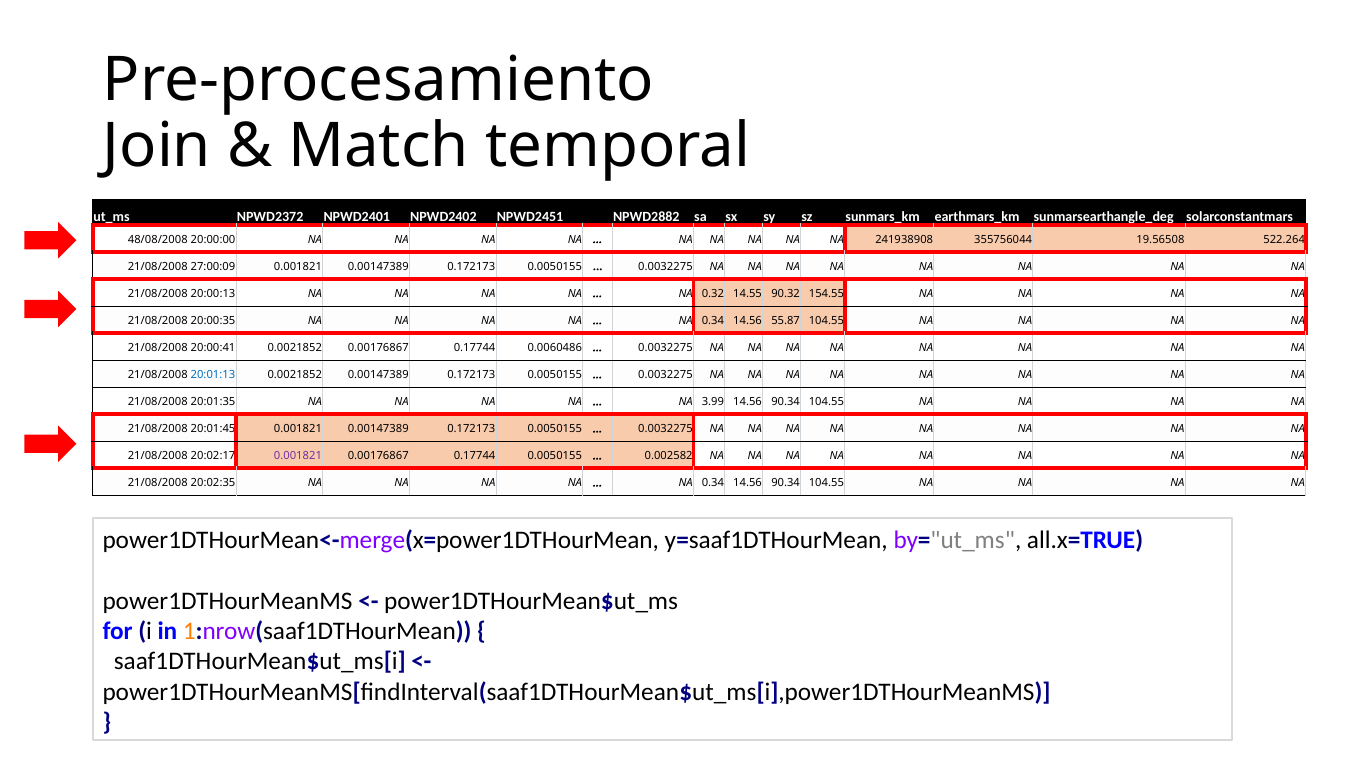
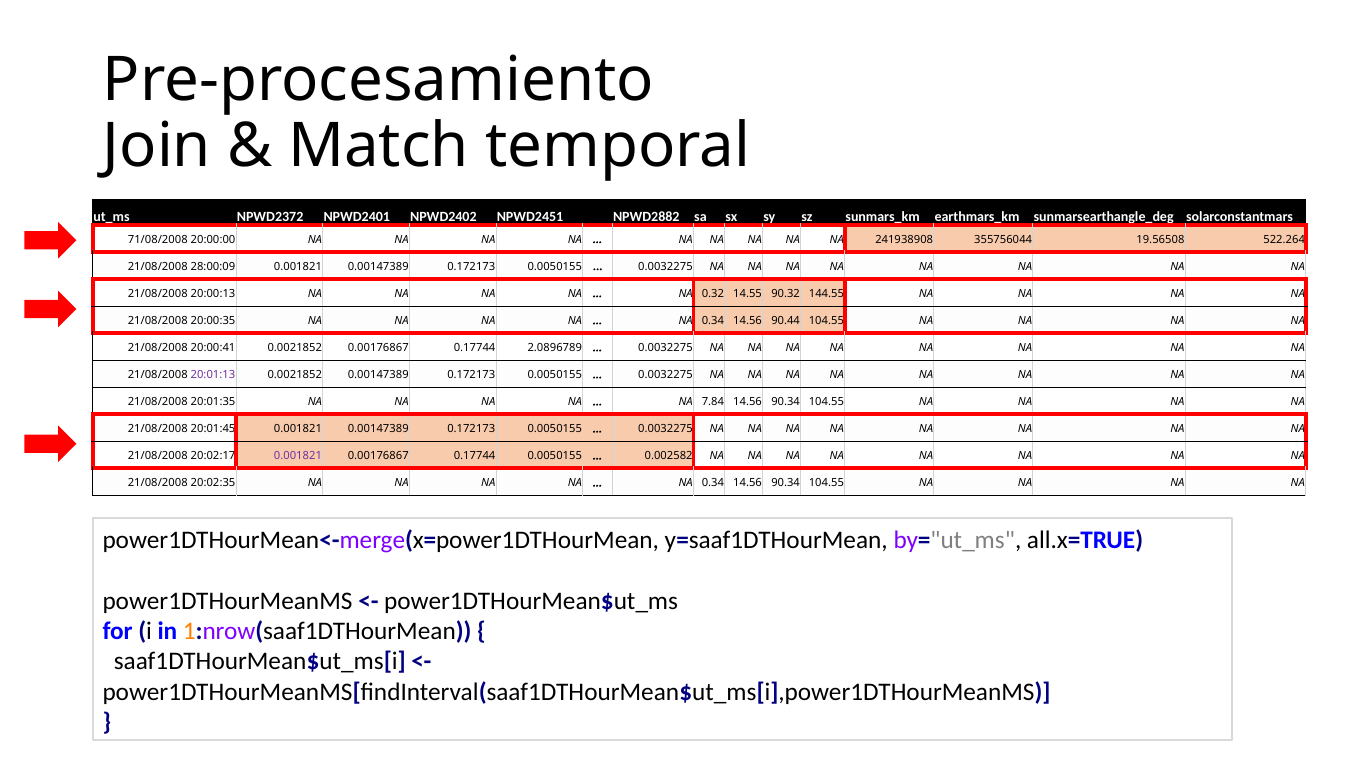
48/08/2008: 48/08/2008 -> 71/08/2008
27:00:09: 27:00:09 -> 28:00:09
154.55: 154.55 -> 144.55
55.87: 55.87 -> 90.44
0.0060486: 0.0060486 -> 2.0896789
20:01:13 colour: blue -> purple
3.99: 3.99 -> 7.84
